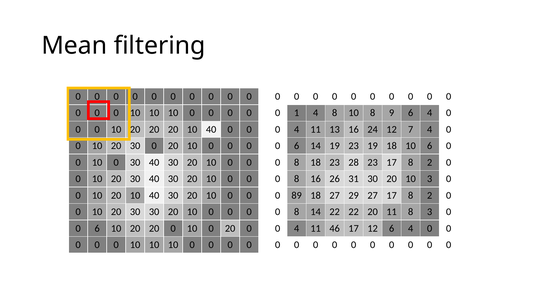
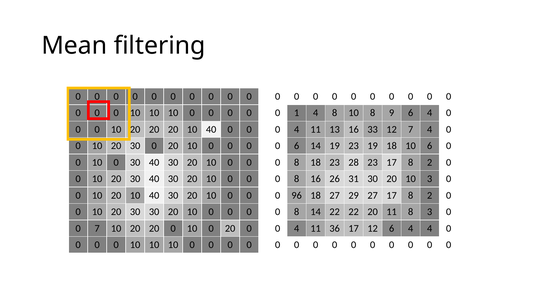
24: 24 -> 33
89: 89 -> 96
6 at (97, 229): 6 -> 7
46: 46 -> 36
12 6 4 0: 0 -> 4
